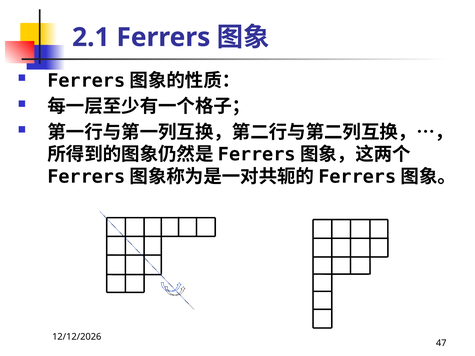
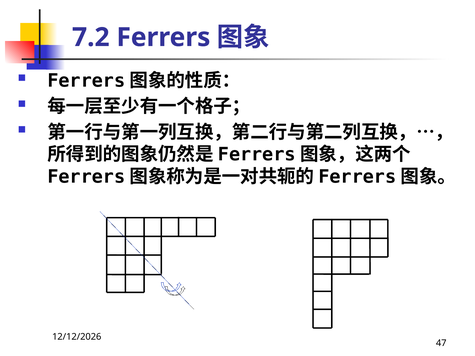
2.1: 2.1 -> 7.2
